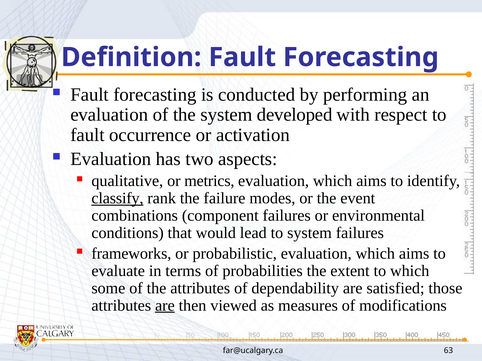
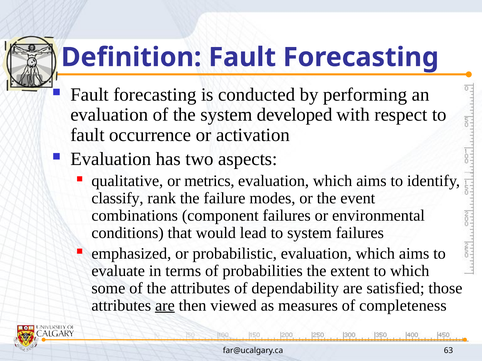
classify underline: present -> none
frameworks: frameworks -> emphasized
modifications: modifications -> completeness
